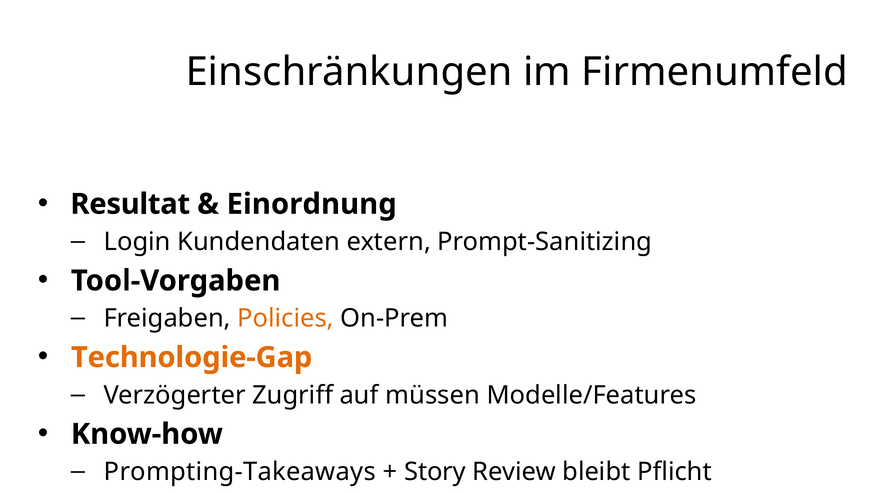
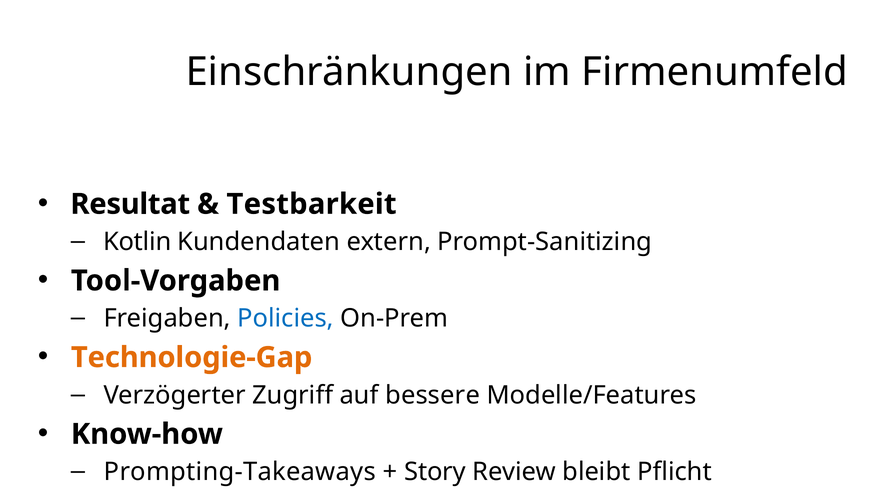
Einordnung: Einordnung -> Testbarkeit
Login: Login -> Kotlin
Policies colour: orange -> blue
müssen: müssen -> bessere
